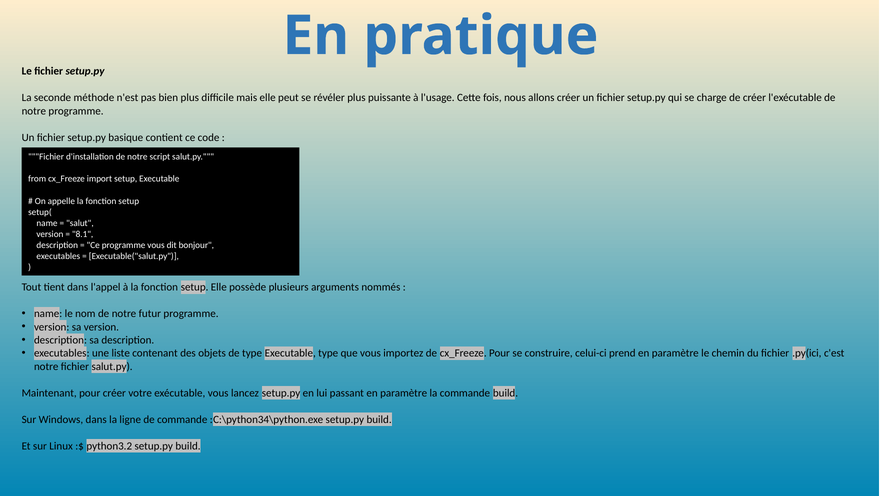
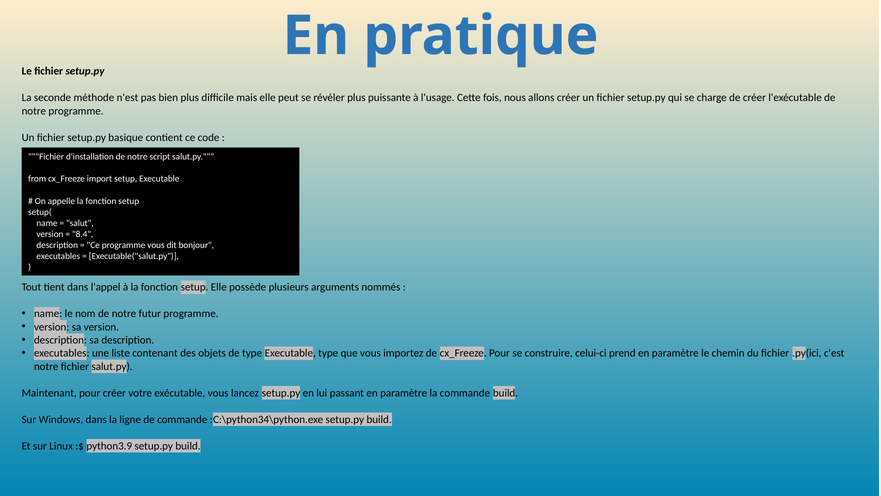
8.1: 8.1 -> 8.4
python3.2: python3.2 -> python3.9
